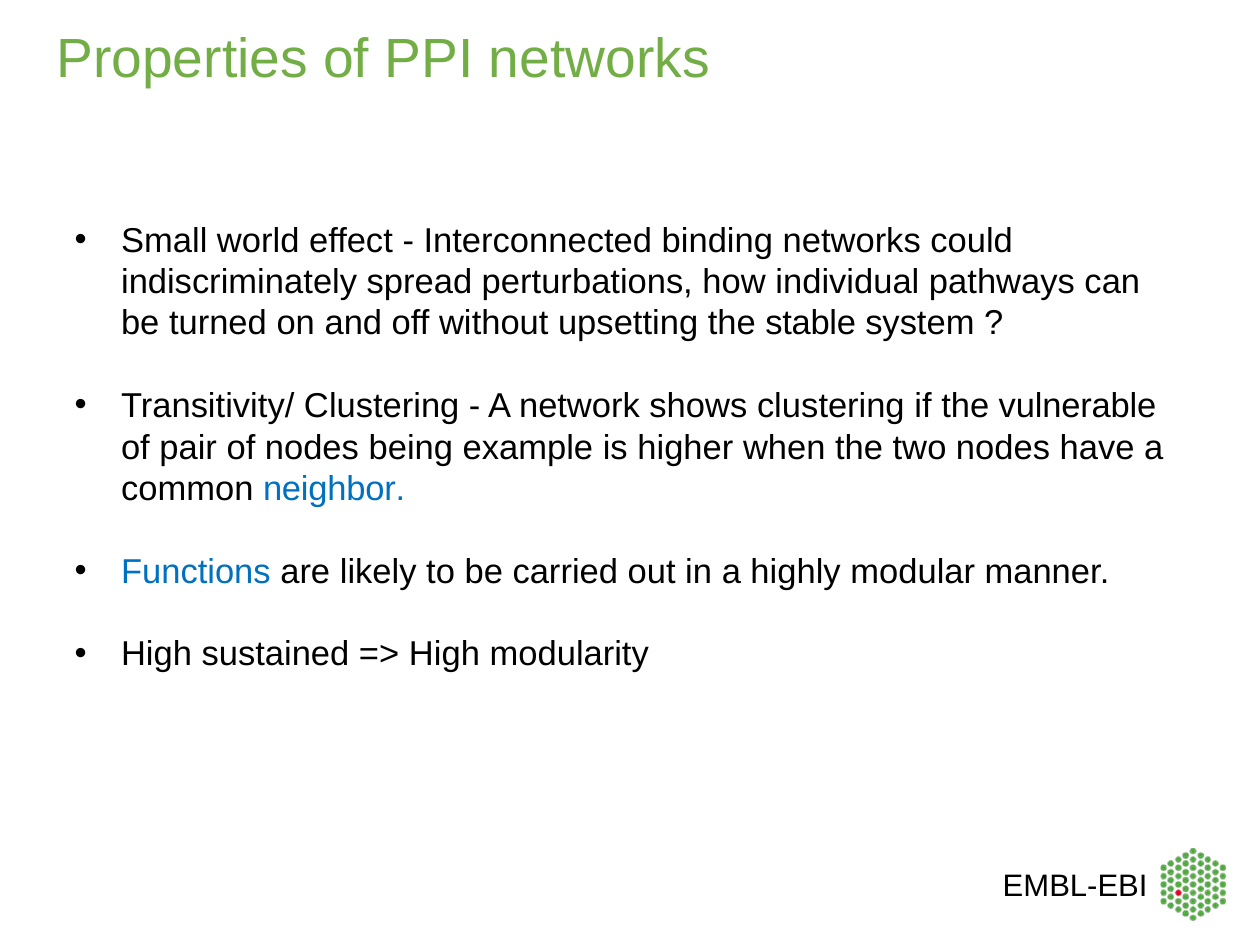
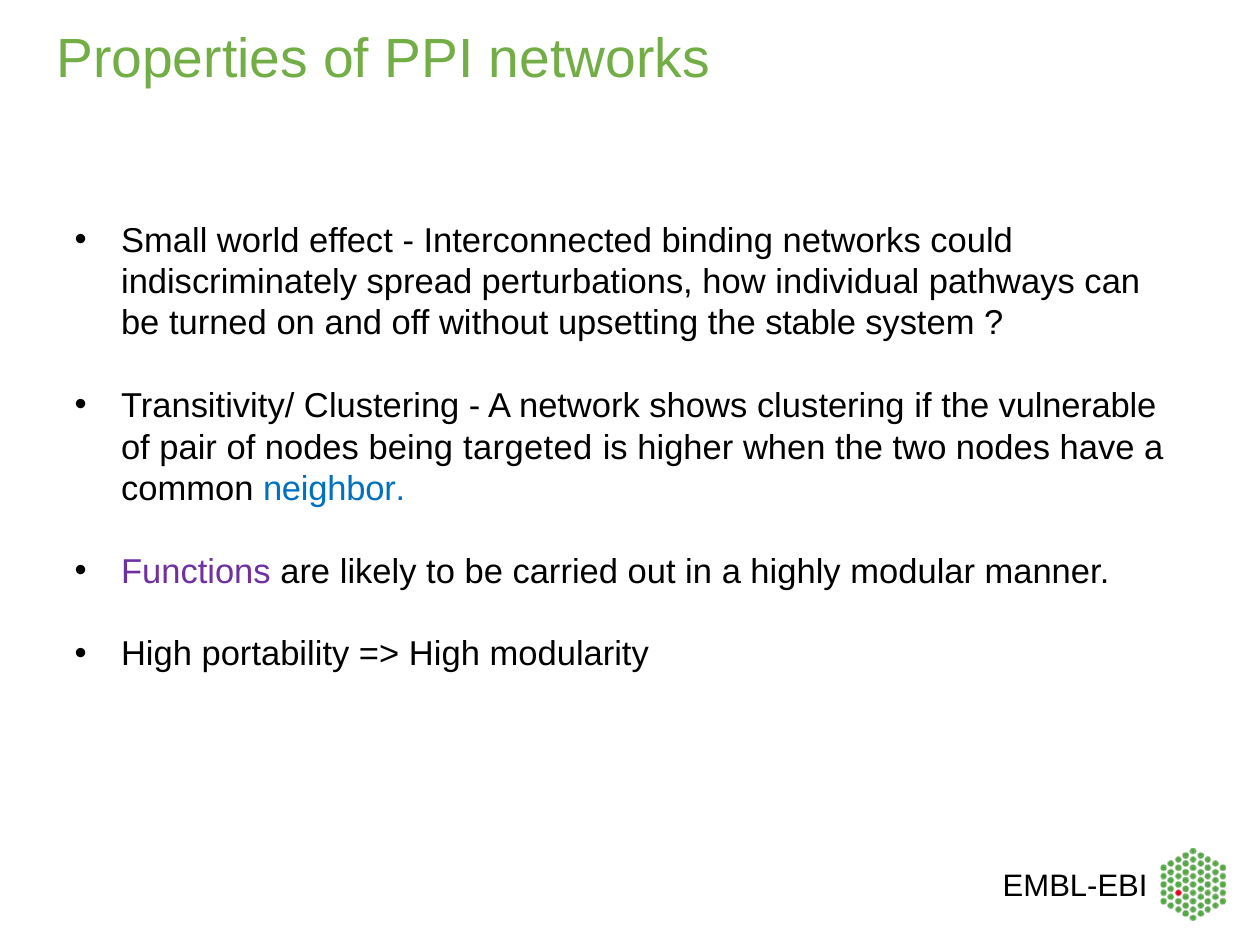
example: example -> targeted
Functions colour: blue -> purple
sustained: sustained -> portability
